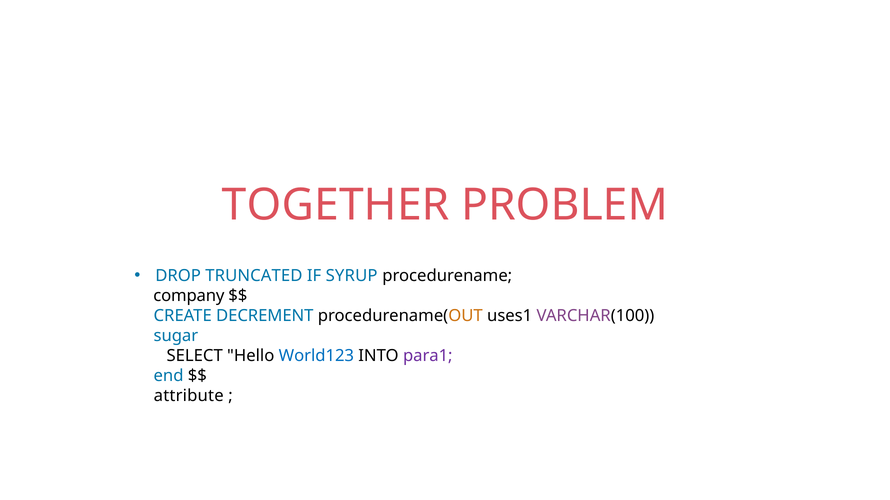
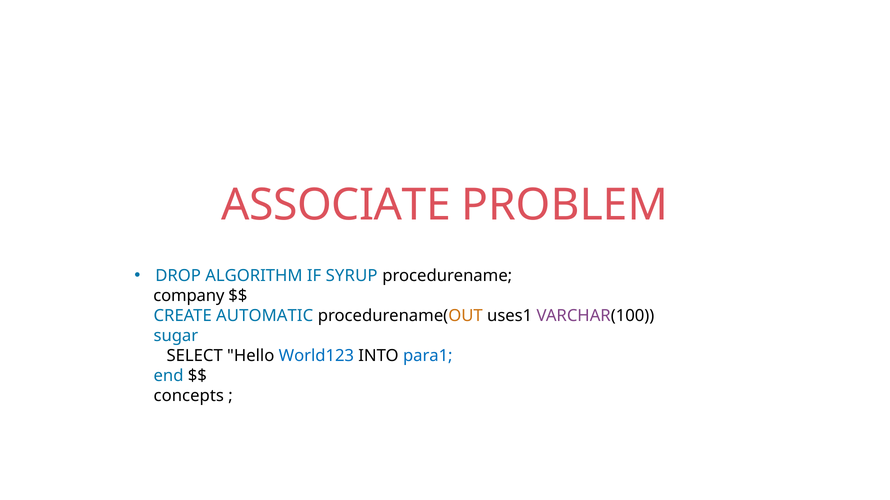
TOGETHER: TOGETHER -> ASSOCIATE
TRUNCATED: TRUNCATED -> ALGORITHM
DECREMENT: DECREMENT -> AUTOMATIC
para1 colour: purple -> blue
attribute: attribute -> concepts
